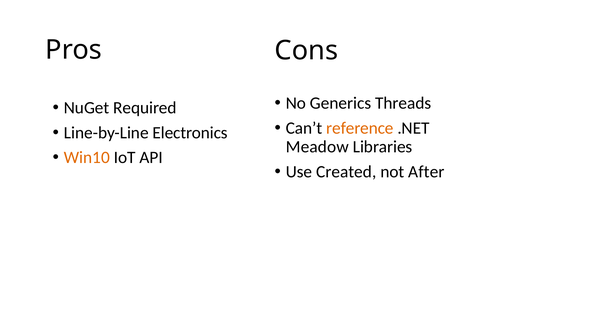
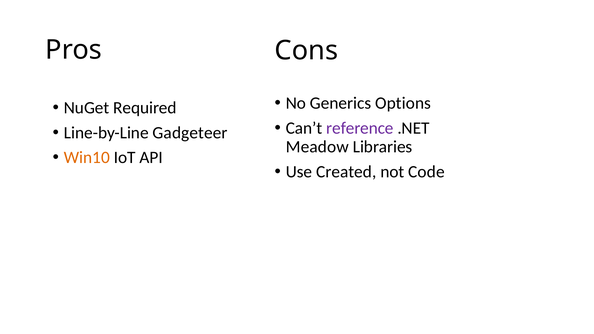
Threads: Threads -> Options
reference colour: orange -> purple
Electronics: Electronics -> Gadgeteer
After: After -> Code
